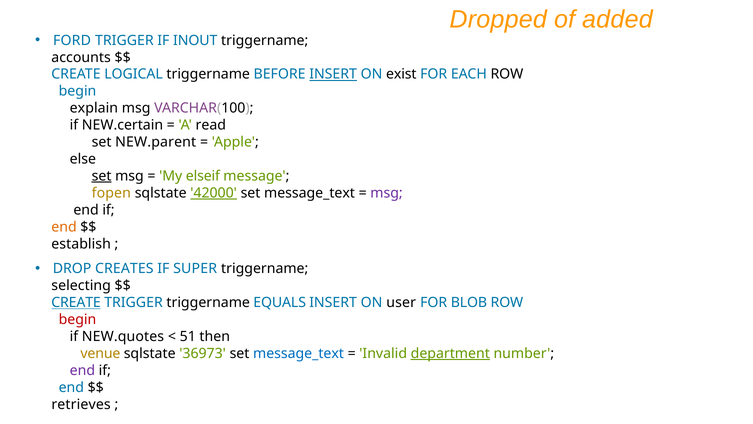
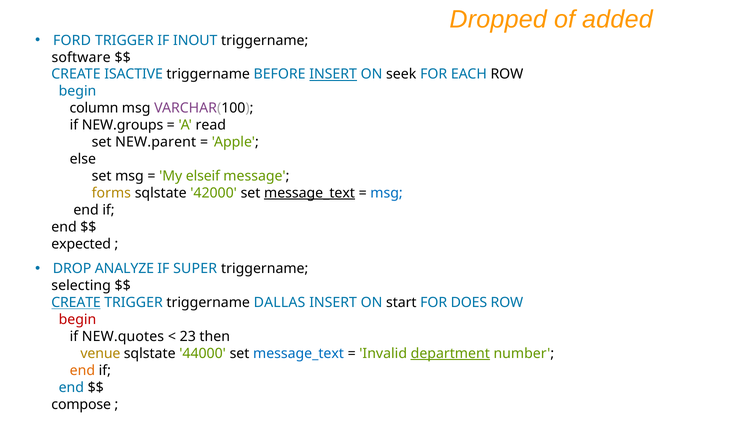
accounts: accounts -> software
LOGICAL: LOGICAL -> ISACTIVE
exist: exist -> seek
explain: explain -> column
NEW.certain: NEW.certain -> NEW.groups
set at (102, 176) underline: present -> none
fopen: fopen -> forms
42000 underline: present -> none
message_text at (310, 193) underline: none -> present
msg at (387, 193) colour: purple -> blue
end at (64, 227) colour: orange -> black
establish: establish -> expected
CREATES: CREATES -> ANALYZE
EQUALS: EQUALS -> DALLAS
user: user -> start
BLOB: BLOB -> DOES
51: 51 -> 23
36973: 36973 -> 44000
end at (82, 370) colour: purple -> orange
retrieves: retrieves -> compose
